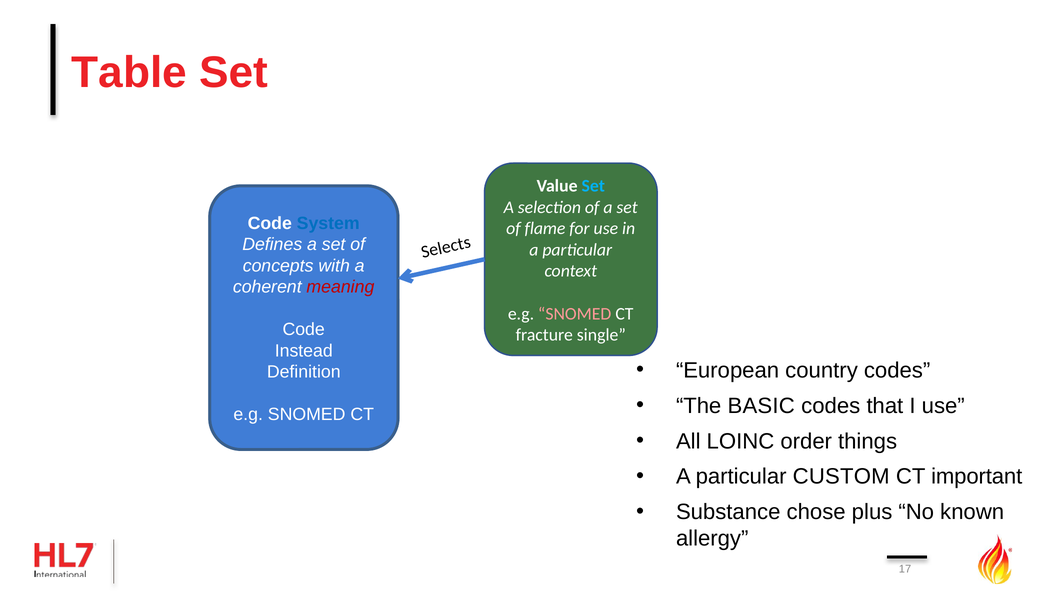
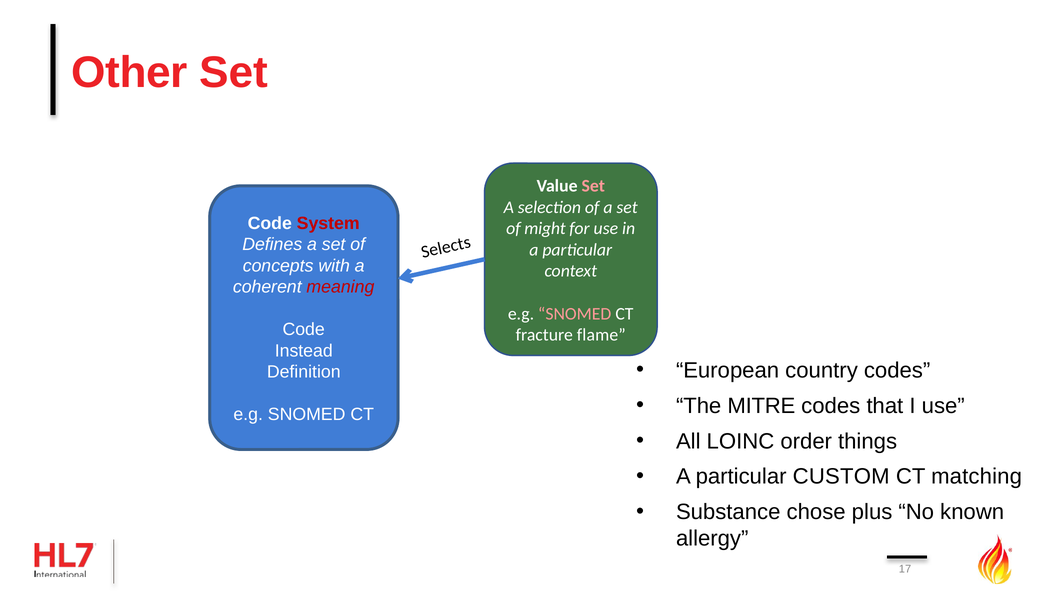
Table: Table -> Other
Set at (593, 186) colour: light blue -> pink
System colour: blue -> red
flame: flame -> might
single: single -> flame
BASIC: BASIC -> MITRE
important: important -> matching
